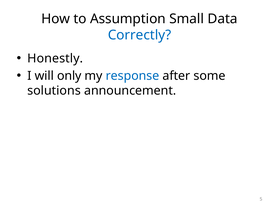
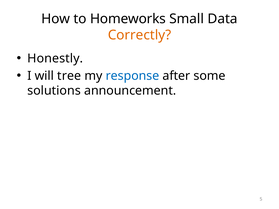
Assumption: Assumption -> Homeworks
Correctly colour: blue -> orange
only: only -> tree
